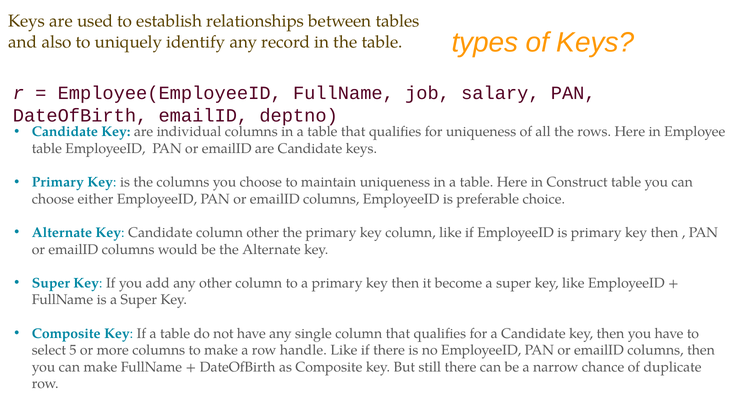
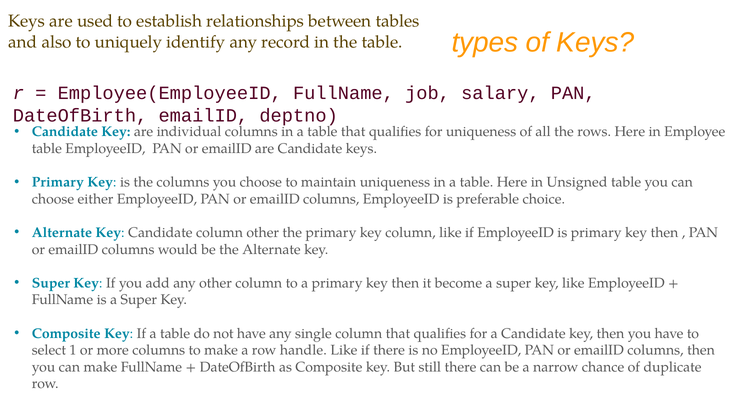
Construct: Construct -> Unsigned
5: 5 -> 1
